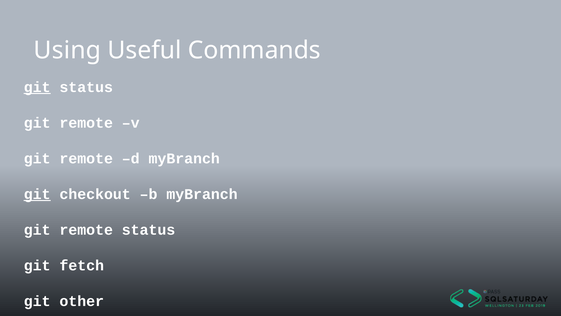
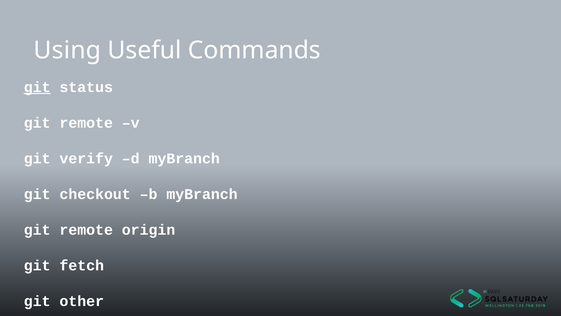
remote at (86, 158): remote -> verify
git at (37, 194) underline: present -> none
remote status: status -> origin
